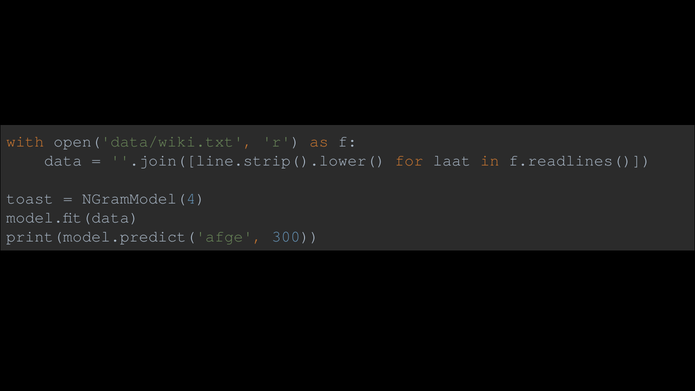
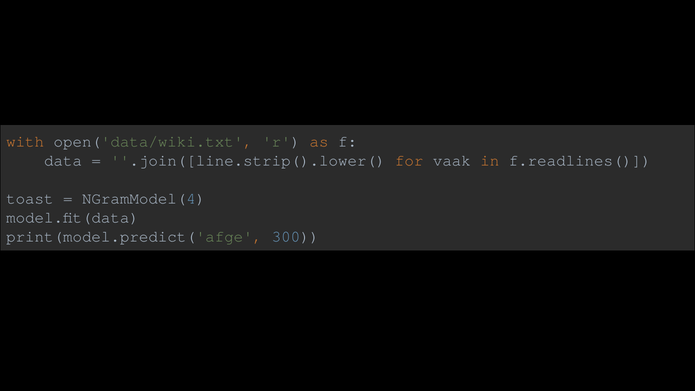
laat: laat -> vaak
